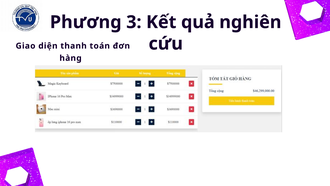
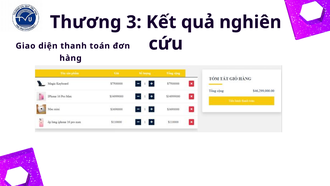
Phương: Phương -> Thương
